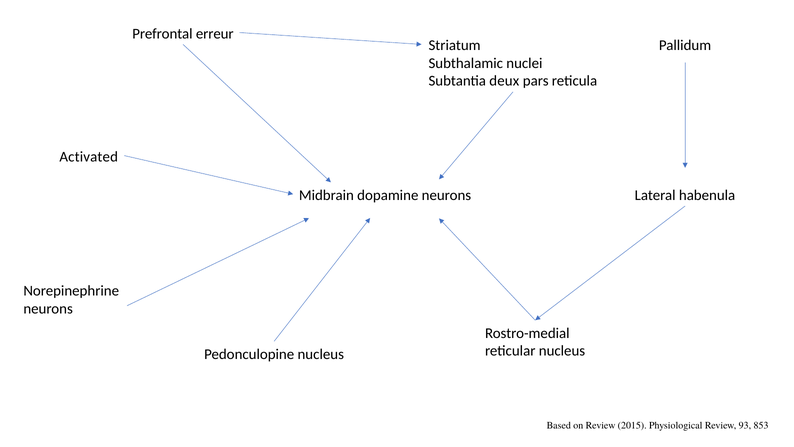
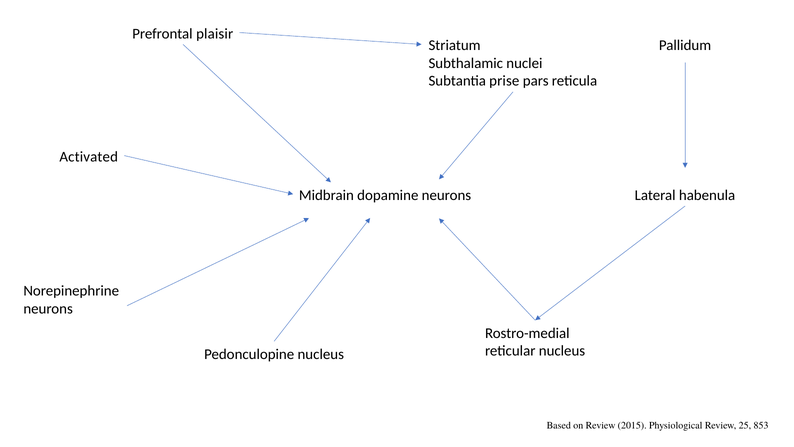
erreur: erreur -> plaisir
deux: deux -> prise
93: 93 -> 25
